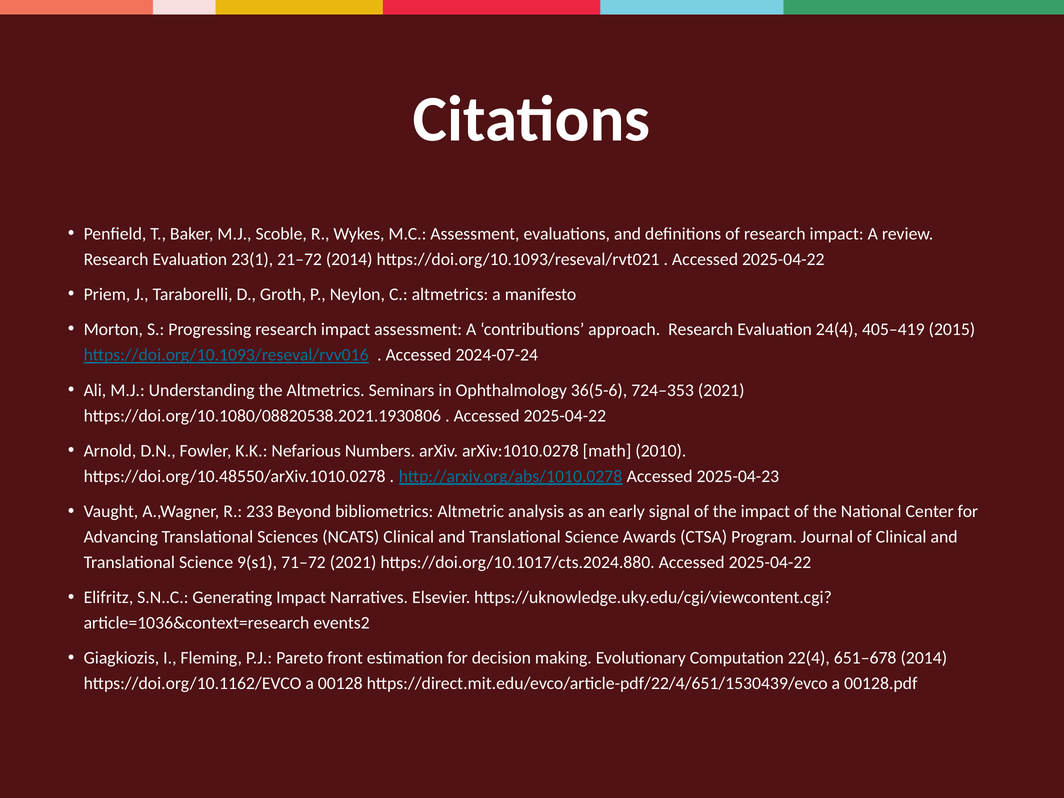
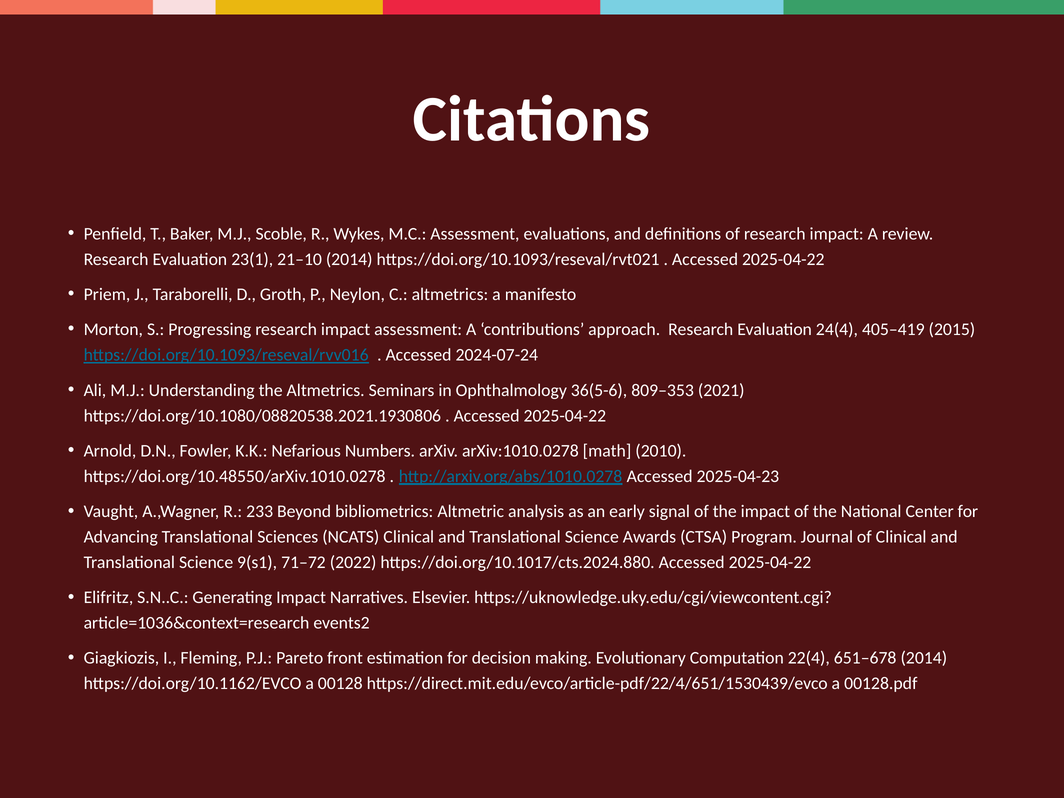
21–72: 21–72 -> 21–10
724–353: 724–353 -> 809–353
71–72 2021: 2021 -> 2022
